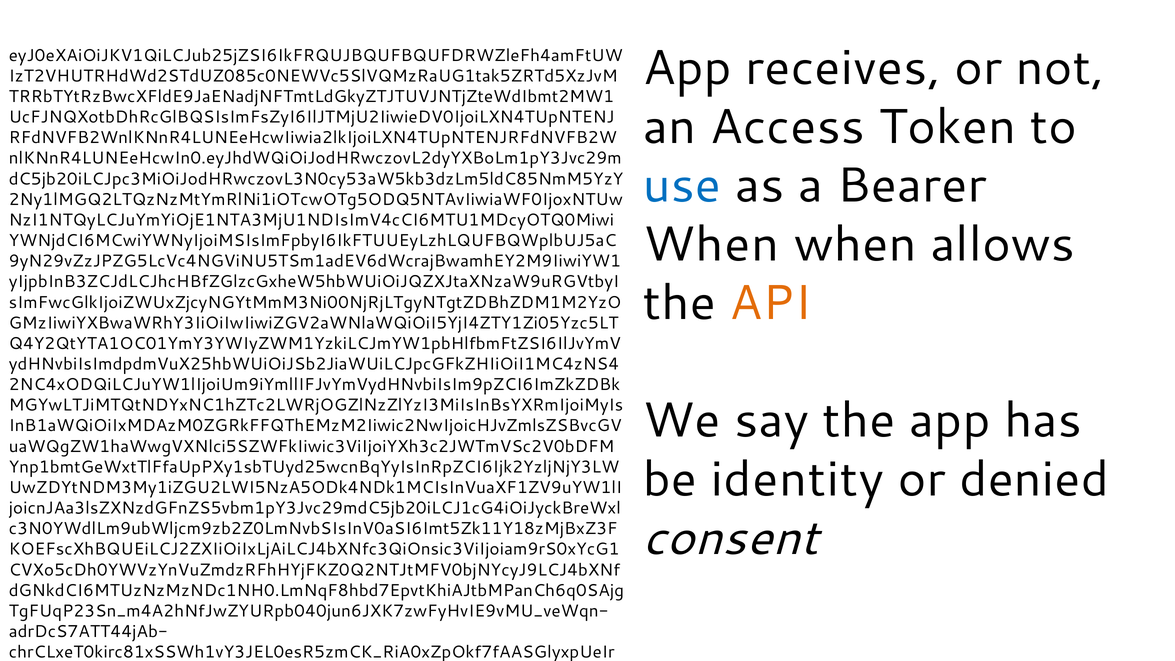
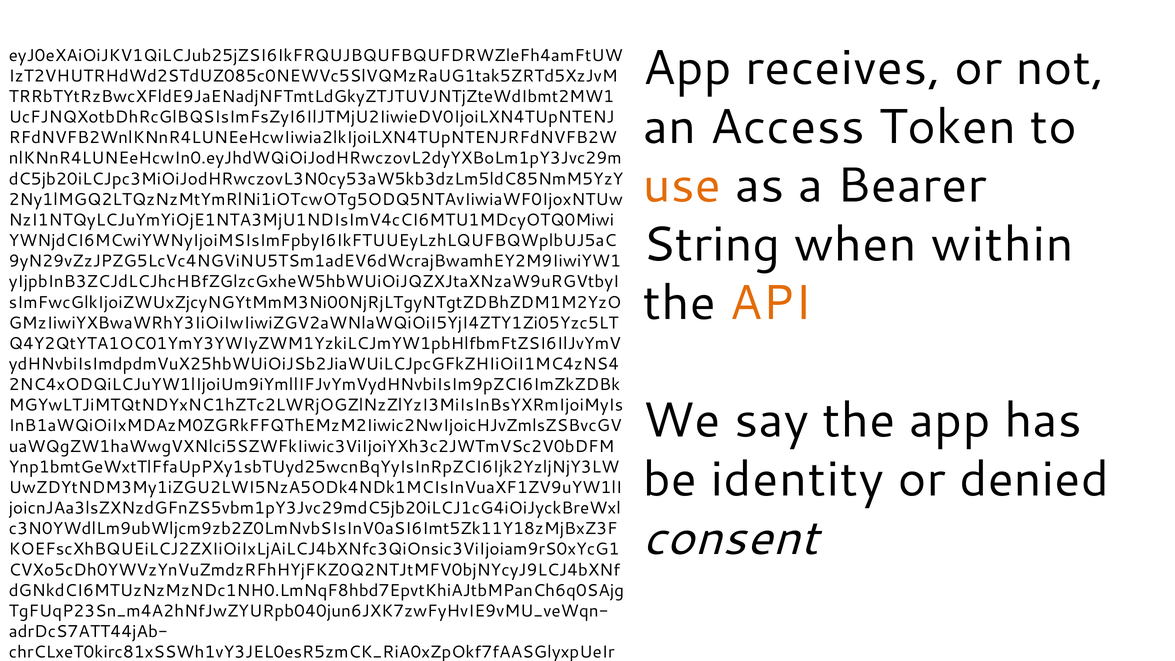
use colour: blue -> orange
When at (711, 244): When -> String
allows: allows -> within
